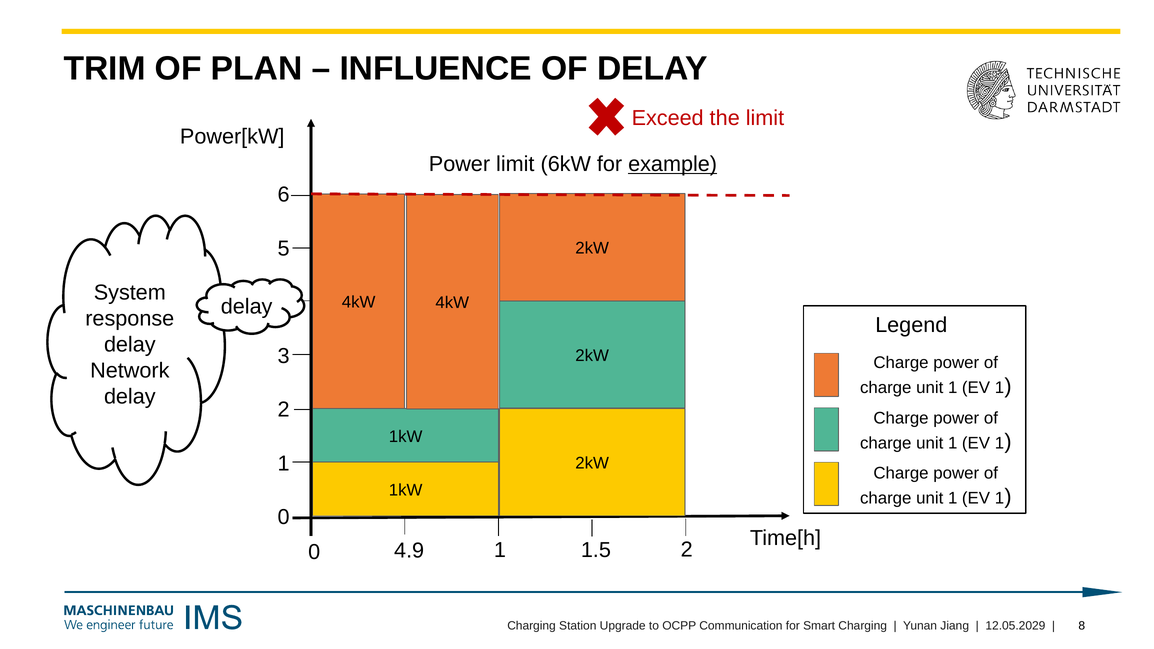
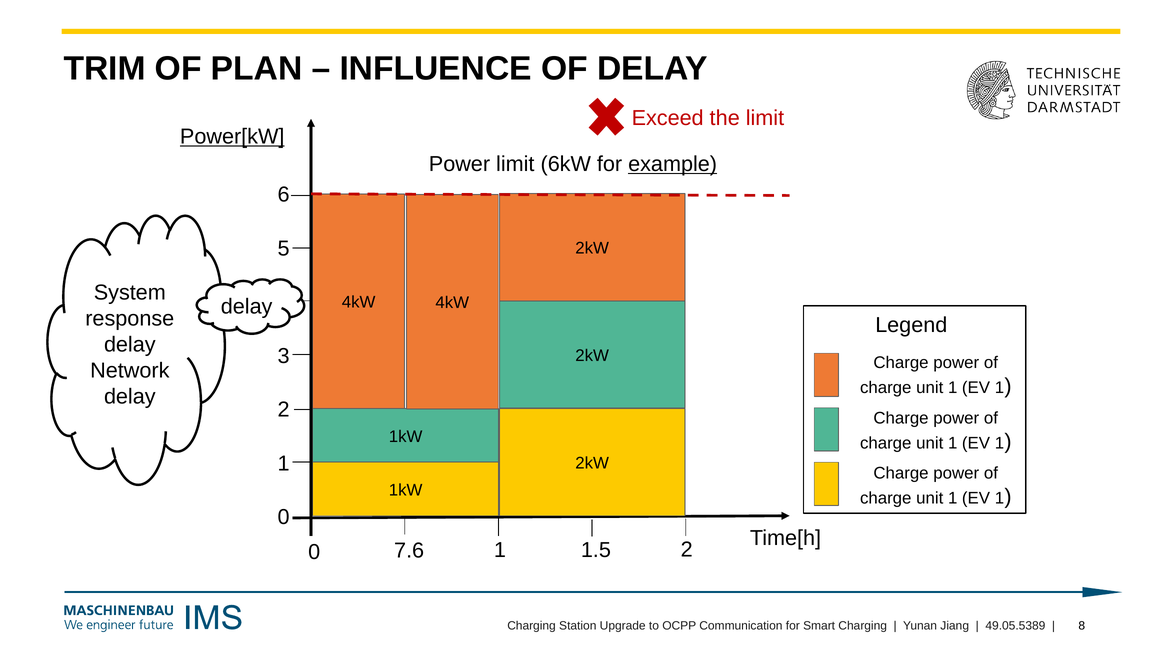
Power[kW underline: none -> present
4.9: 4.9 -> 7.6
12.05.2029: 12.05.2029 -> 49.05.5389
